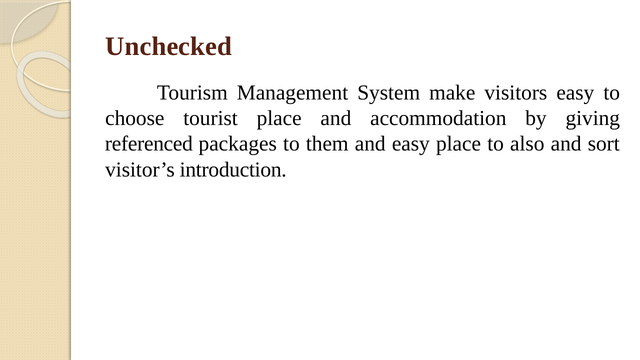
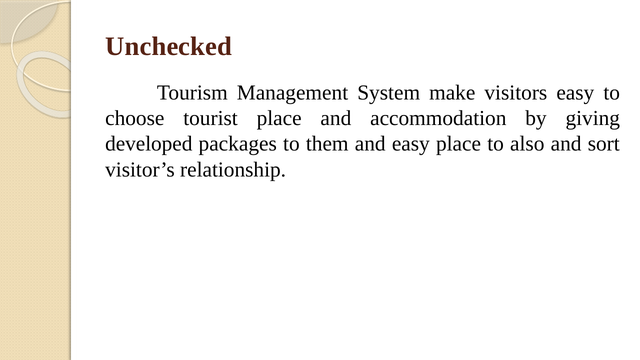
referenced: referenced -> developed
introduction: introduction -> relationship
